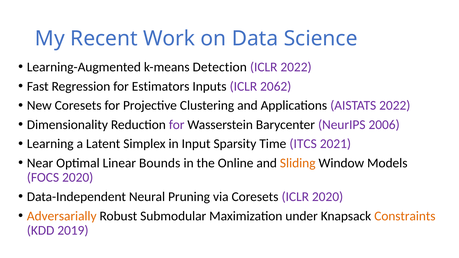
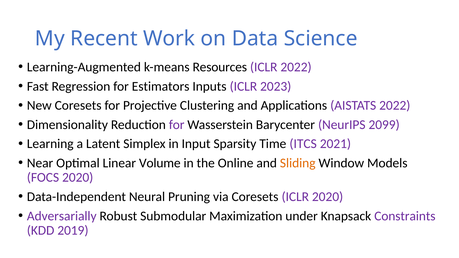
Detection: Detection -> Resources
2062: 2062 -> 2023
2006: 2006 -> 2099
Bounds: Bounds -> Volume
Adversarially colour: orange -> purple
Constraints colour: orange -> purple
